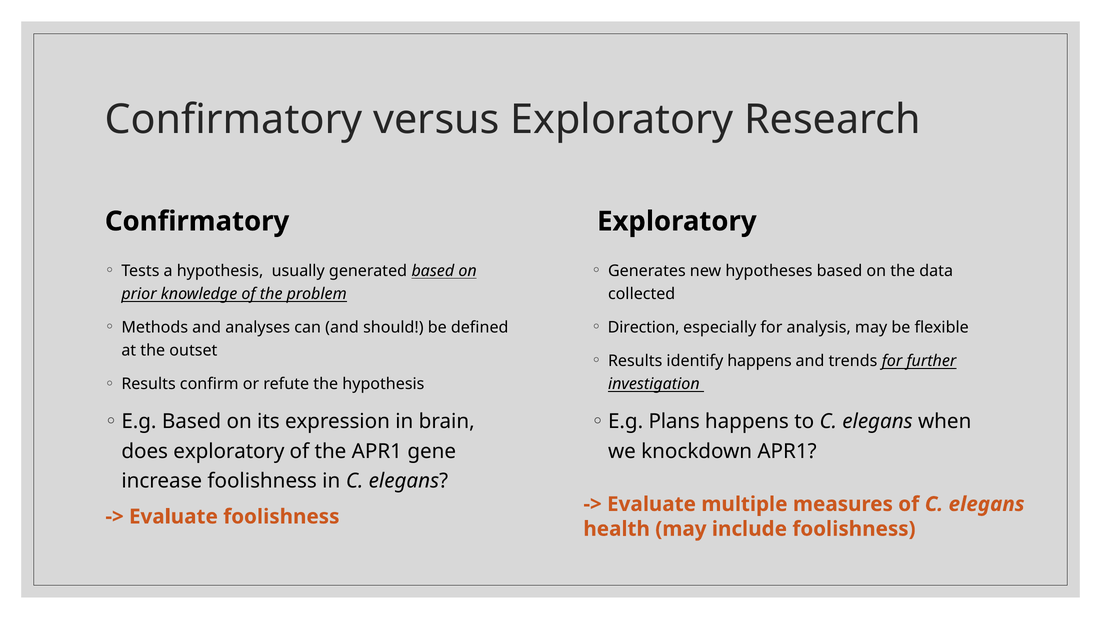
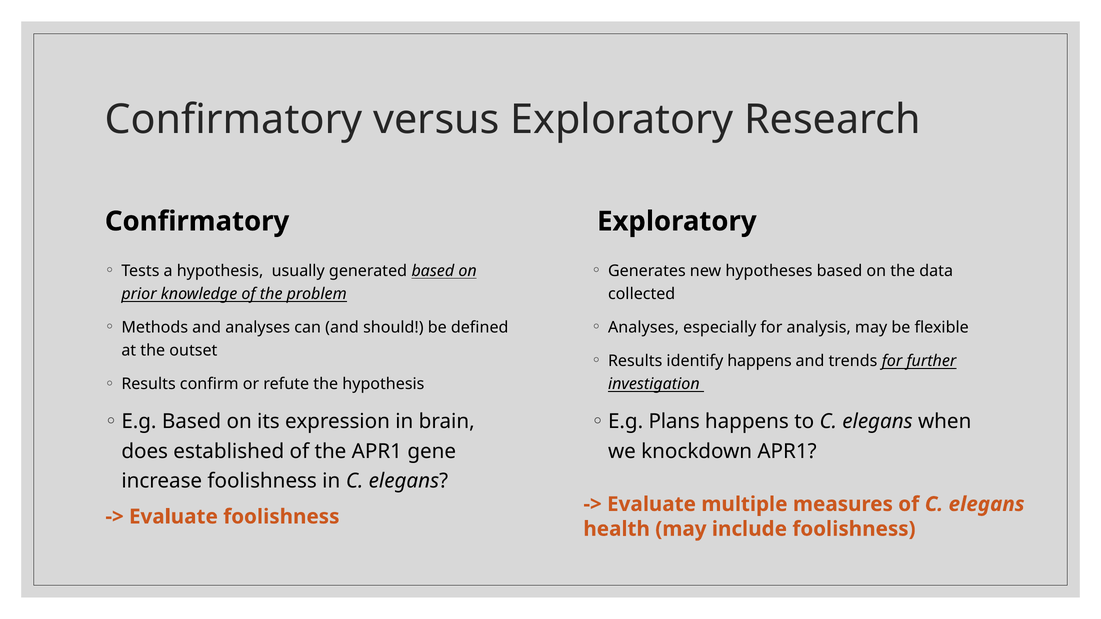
Direction at (644, 328): Direction -> Analyses
does exploratory: exploratory -> established
